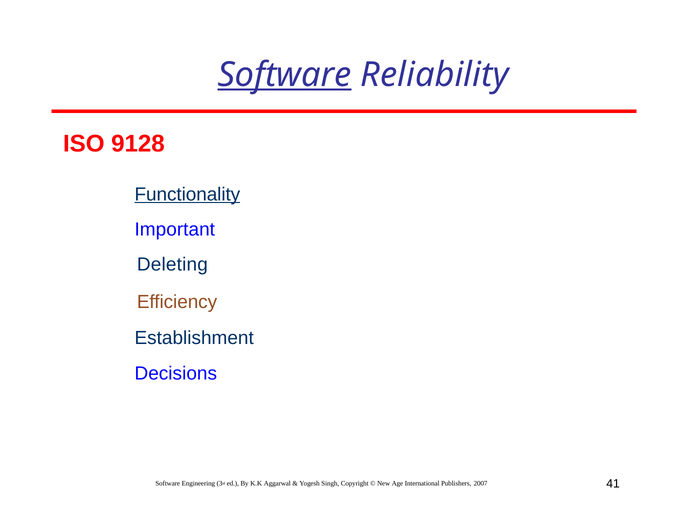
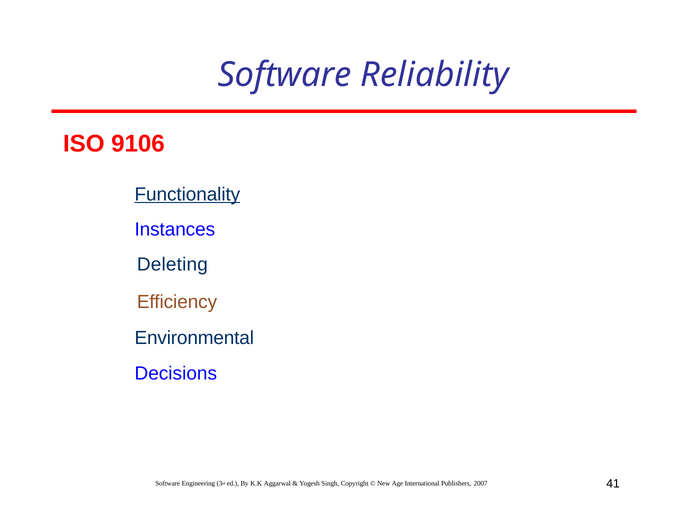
Software at (285, 75) underline: present -> none
9128: 9128 -> 9106
Important: Important -> Instances
Establishment: Establishment -> Environmental
